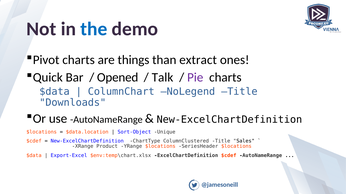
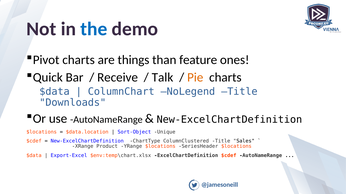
extract: extract -> feature
Opened: Opened -> Receive
Pie colour: purple -> orange
